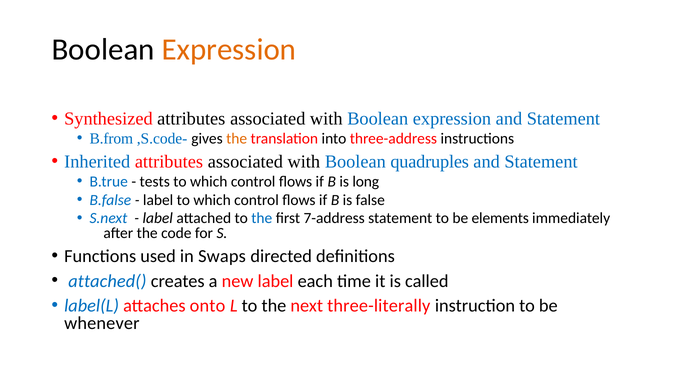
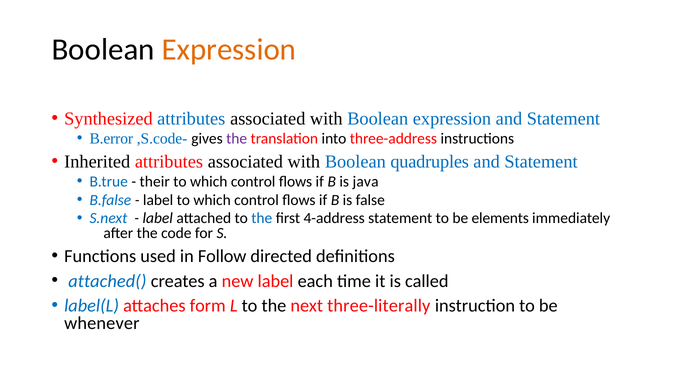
attributes at (191, 119) colour: black -> blue
B.from: B.from -> B.error
the at (237, 139) colour: orange -> purple
Inherited colour: blue -> black
tests: tests -> their
long: long -> java
7-address: 7-address -> 4-address
Swaps: Swaps -> Follow
onto: onto -> form
